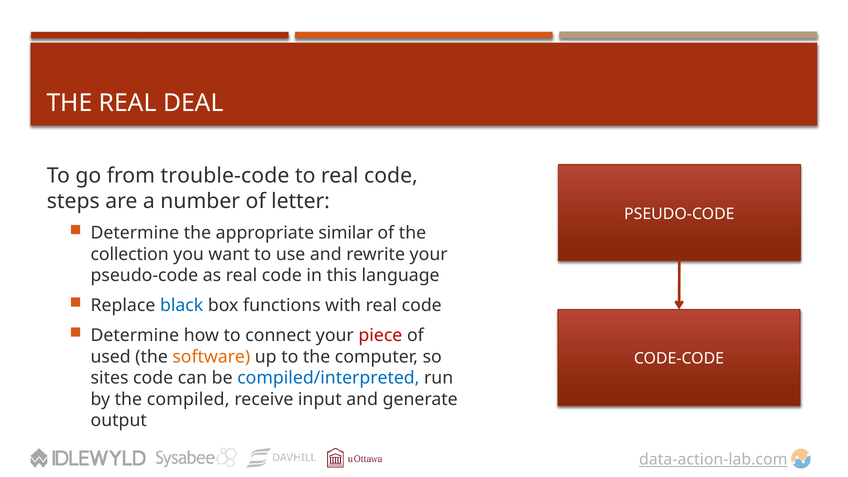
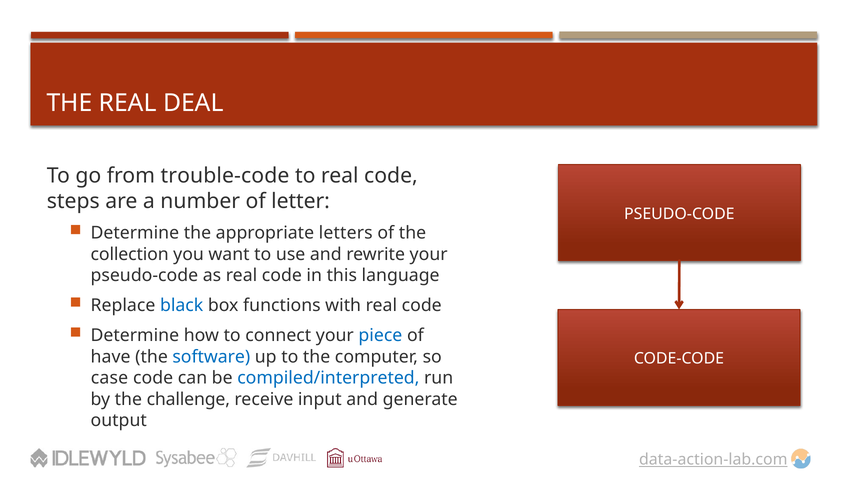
similar: similar -> letters
piece colour: red -> blue
used: used -> have
software colour: orange -> blue
sites: sites -> case
compiled: compiled -> challenge
